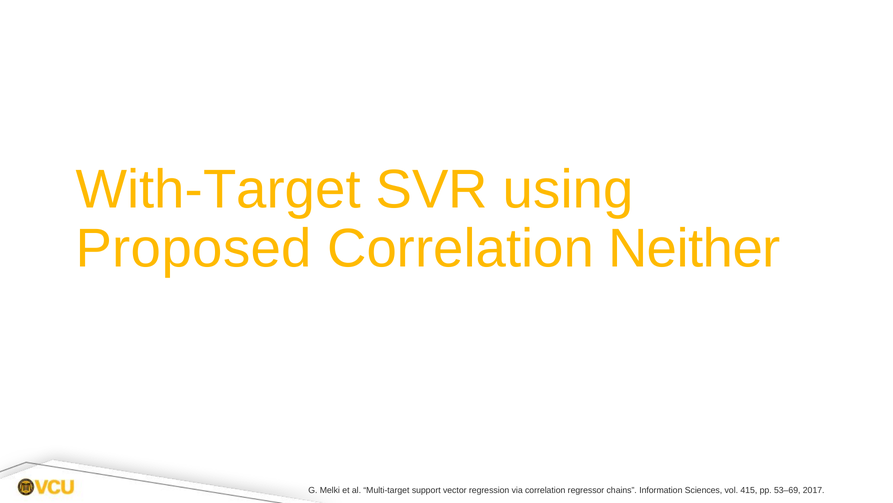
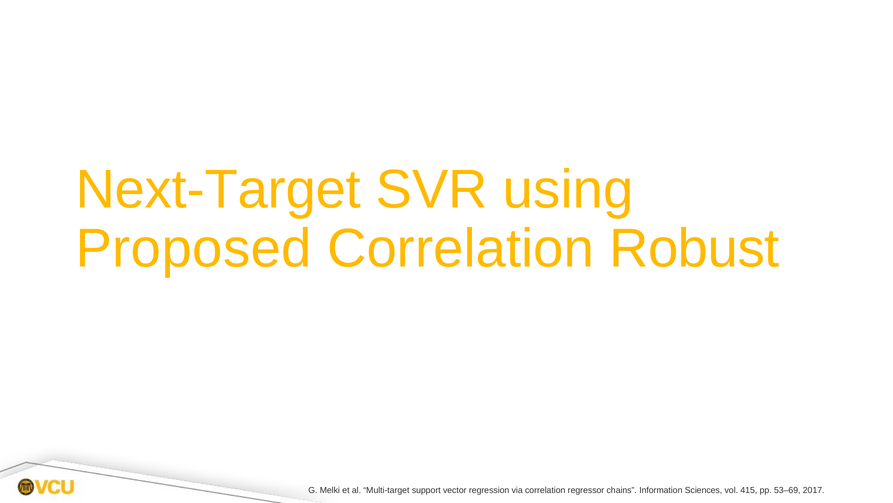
With-Target: With-Target -> Next-Target
Neither: Neither -> Robust
